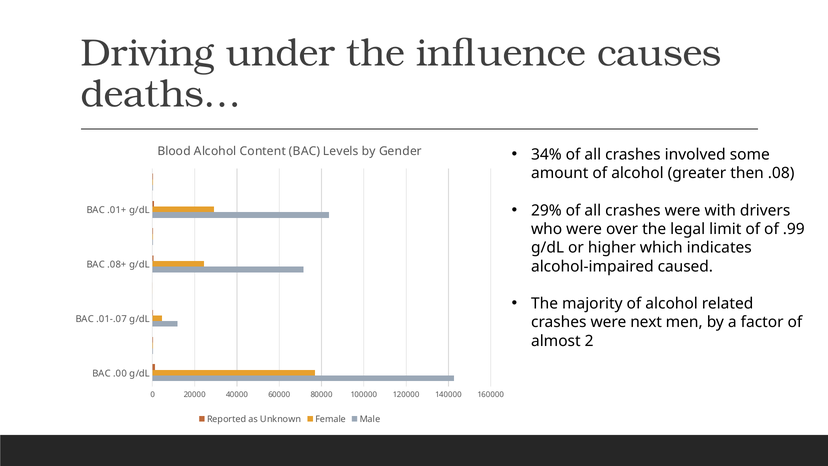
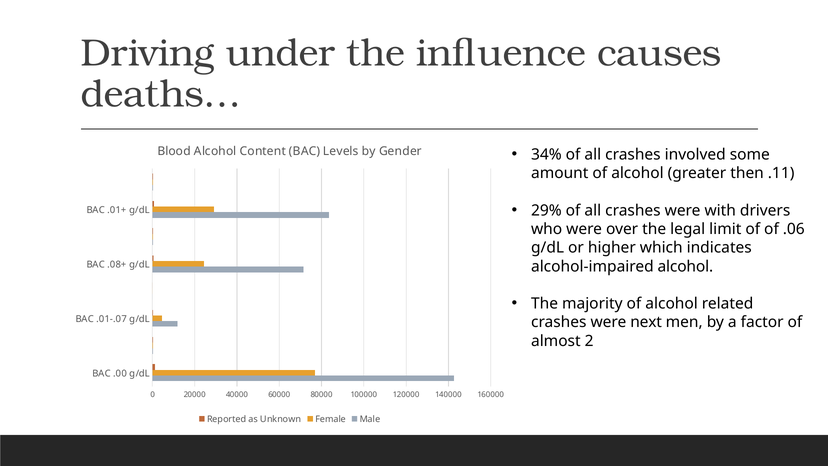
.08: .08 -> .11
.99: .99 -> .06
alcohol-impaired caused: caused -> alcohol
